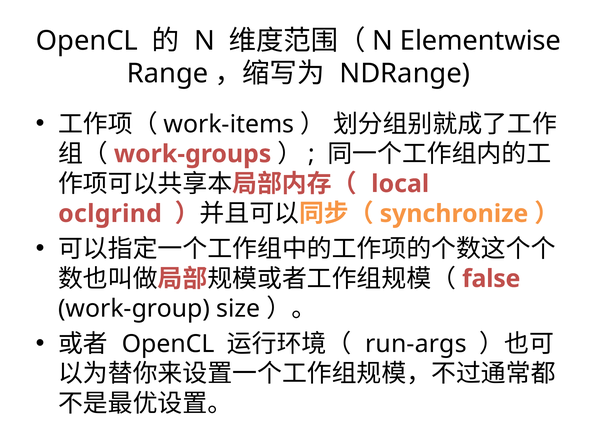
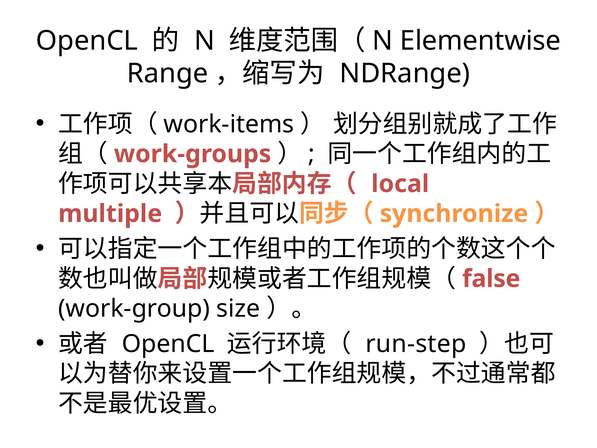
oclgrind: oclgrind -> multiple
run-args: run-args -> run-step
